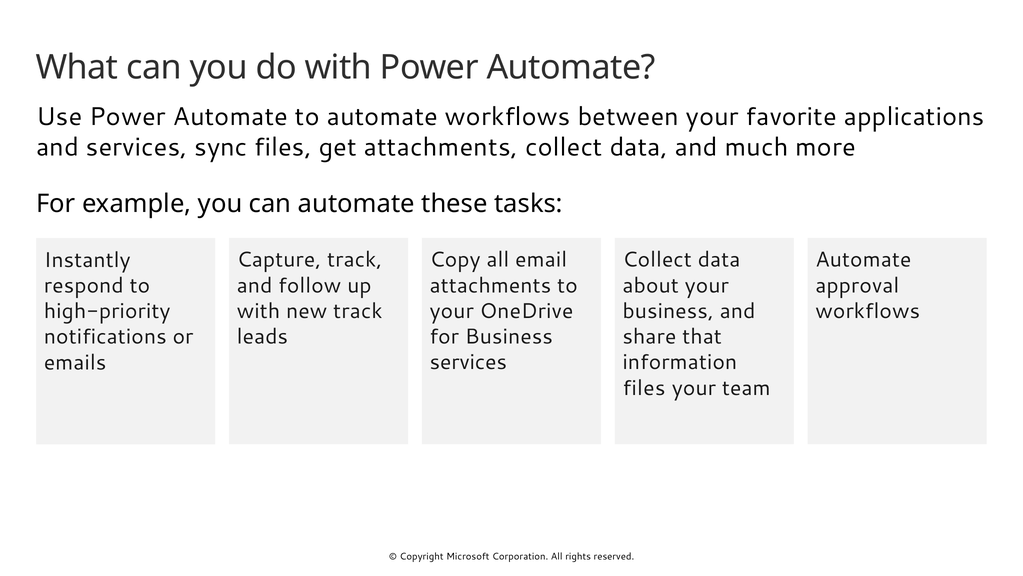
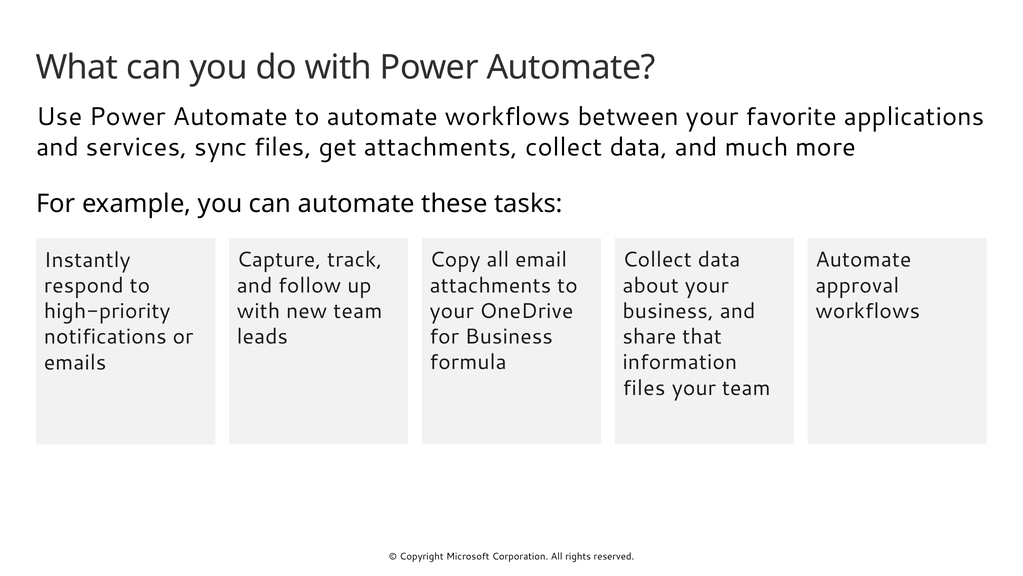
new track: track -> team
services at (468, 362): services -> formula
